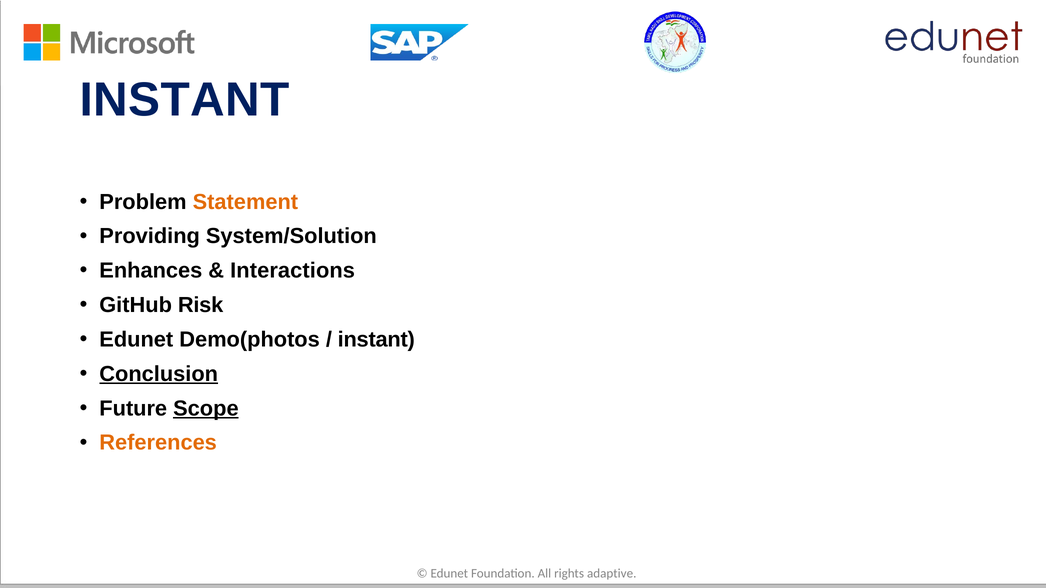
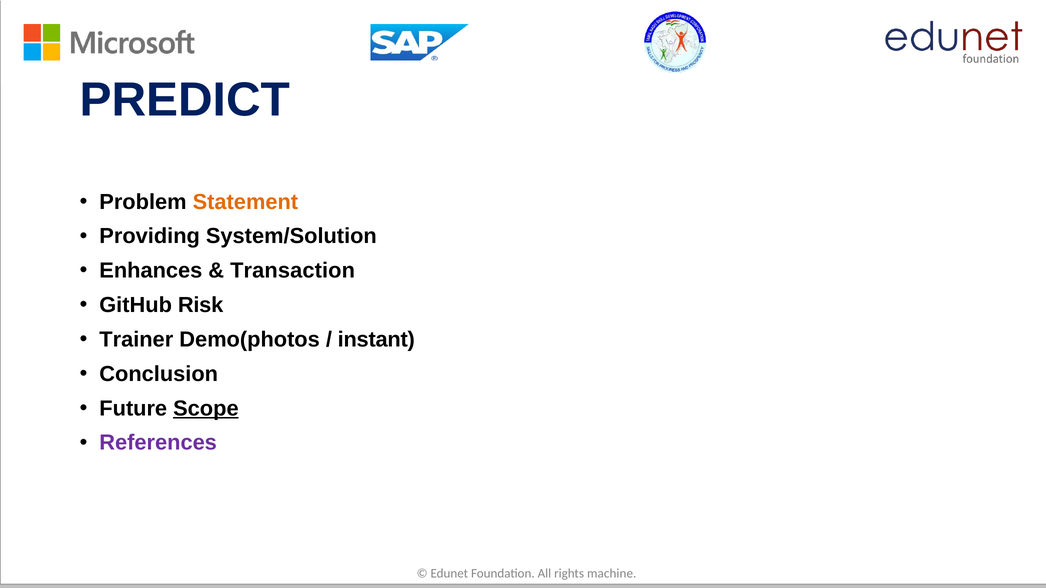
INSTANT at (185, 100): INSTANT -> PREDICT
Interactions: Interactions -> Transaction
Edunet at (136, 340): Edunet -> Trainer
Conclusion underline: present -> none
References colour: orange -> purple
adaptive: adaptive -> machine
